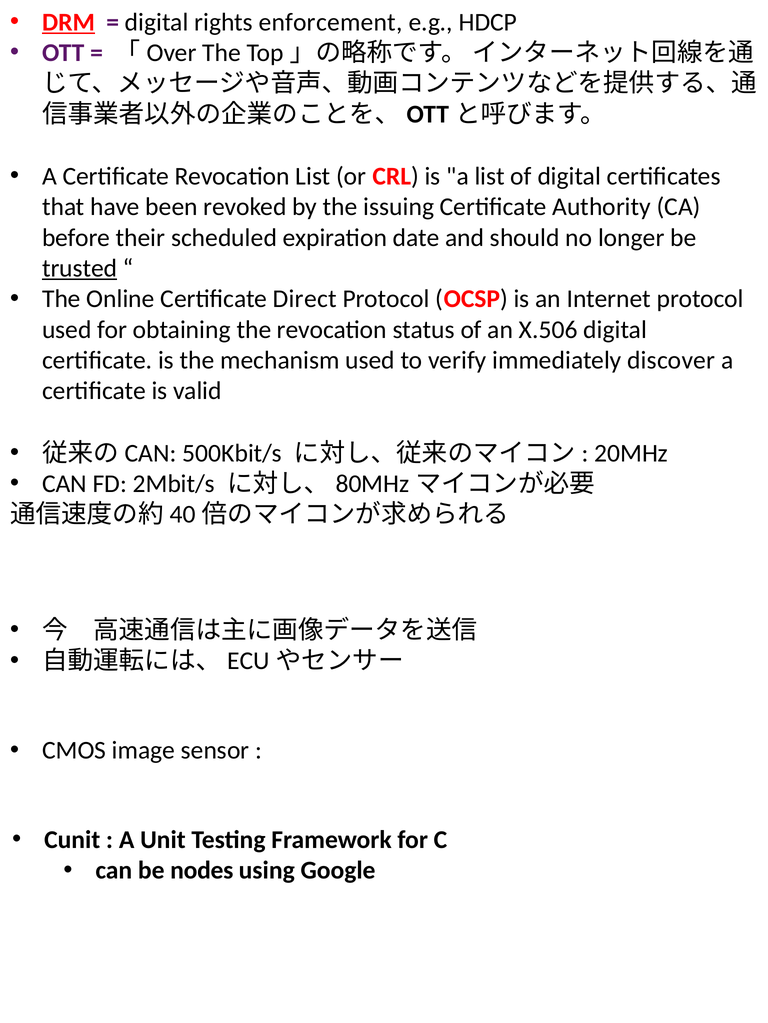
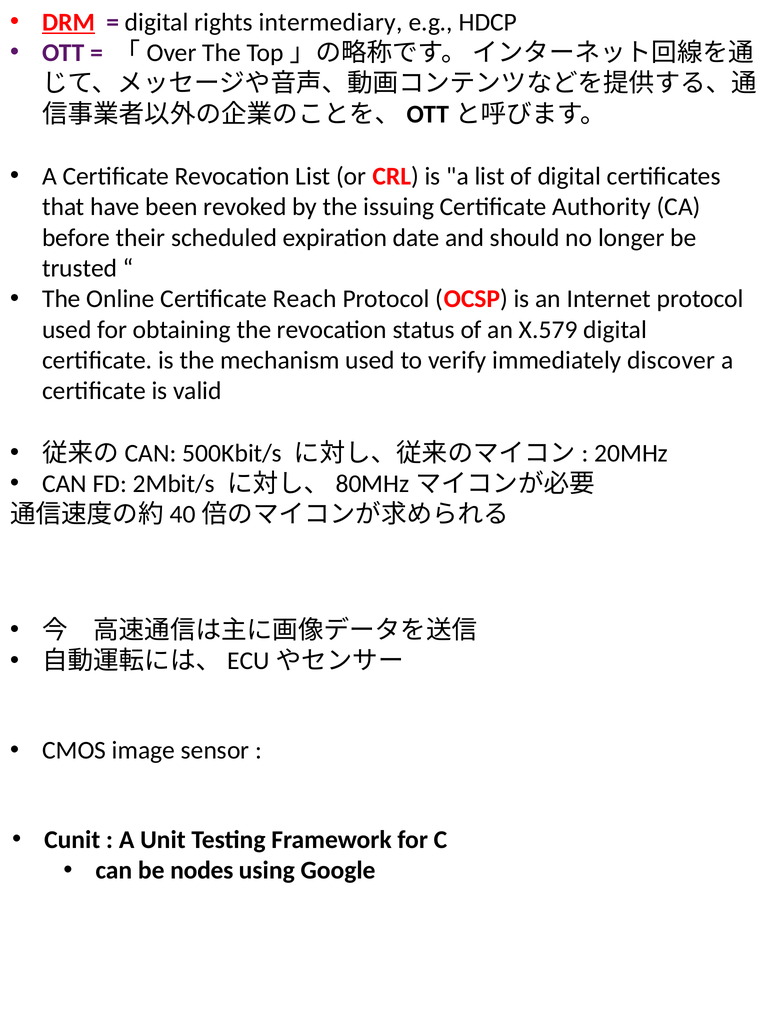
enforcement: enforcement -> intermediary
trusted underline: present -> none
Direct: Direct -> Reach
X.506: X.506 -> X.579
